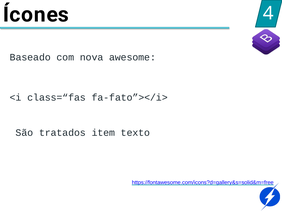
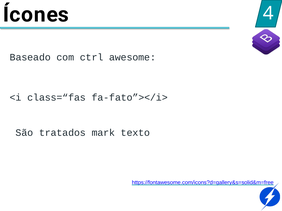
nova: nova -> ctrl
item: item -> mark
